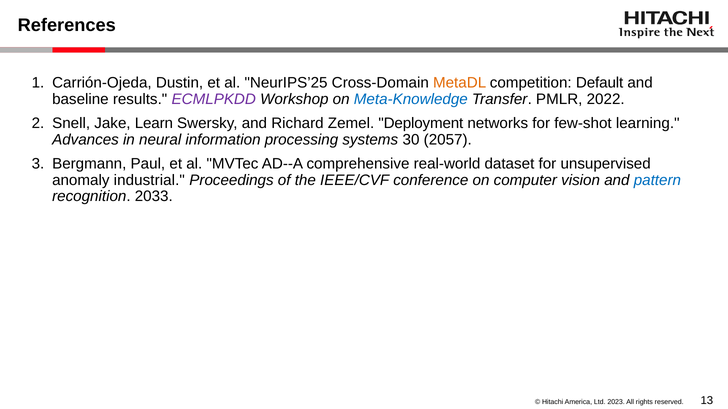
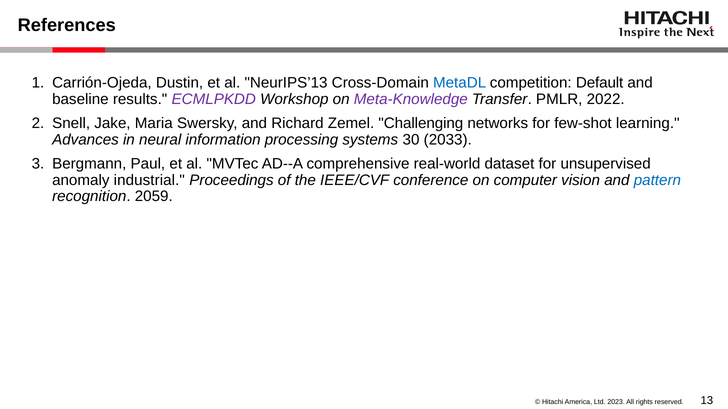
NeurIPS’25: NeurIPS’25 -> NeurIPS’13
MetaDL colour: orange -> blue
Meta-Knowledge colour: blue -> purple
Learn: Learn -> Maria
Deployment: Deployment -> Challenging
2057: 2057 -> 2033
2033: 2033 -> 2059
